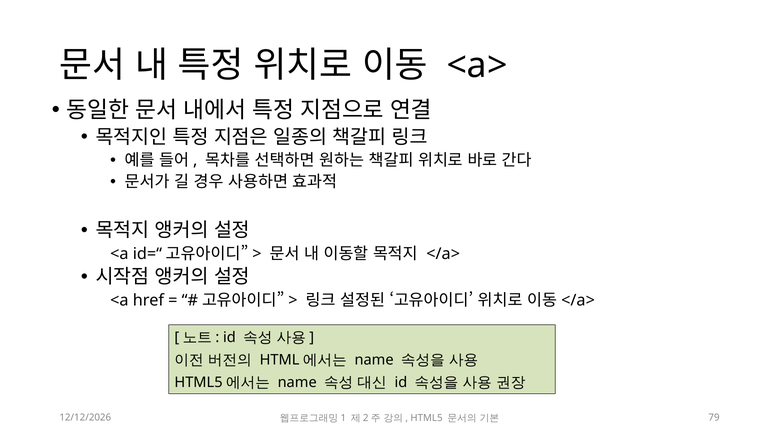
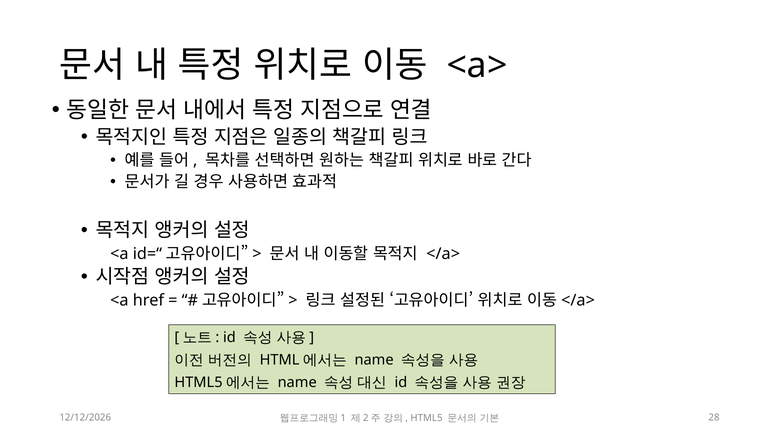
79: 79 -> 28
